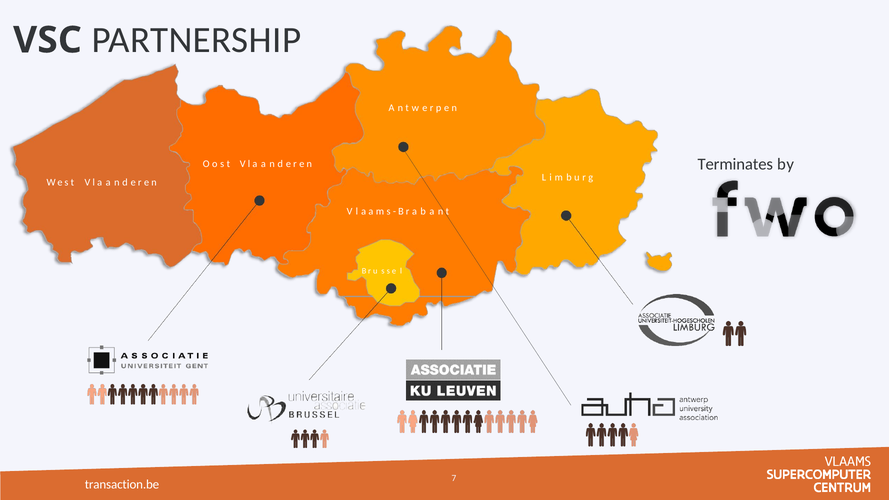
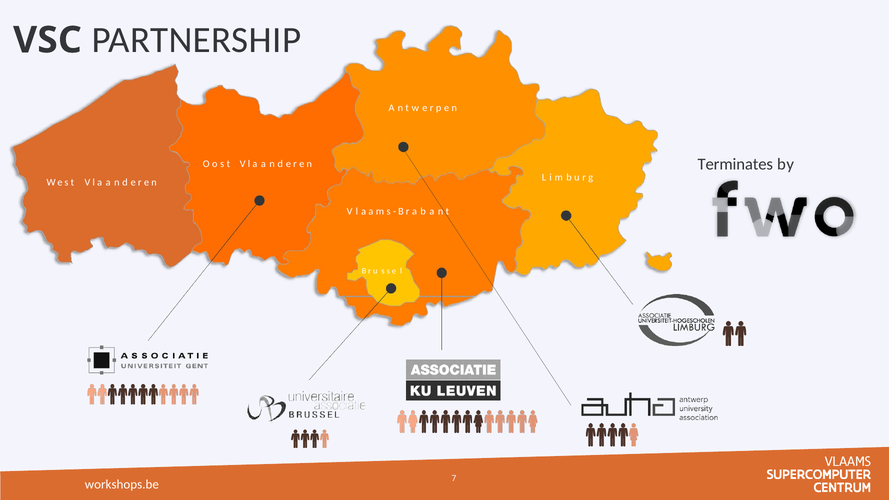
transaction.be: transaction.be -> workshops.be
